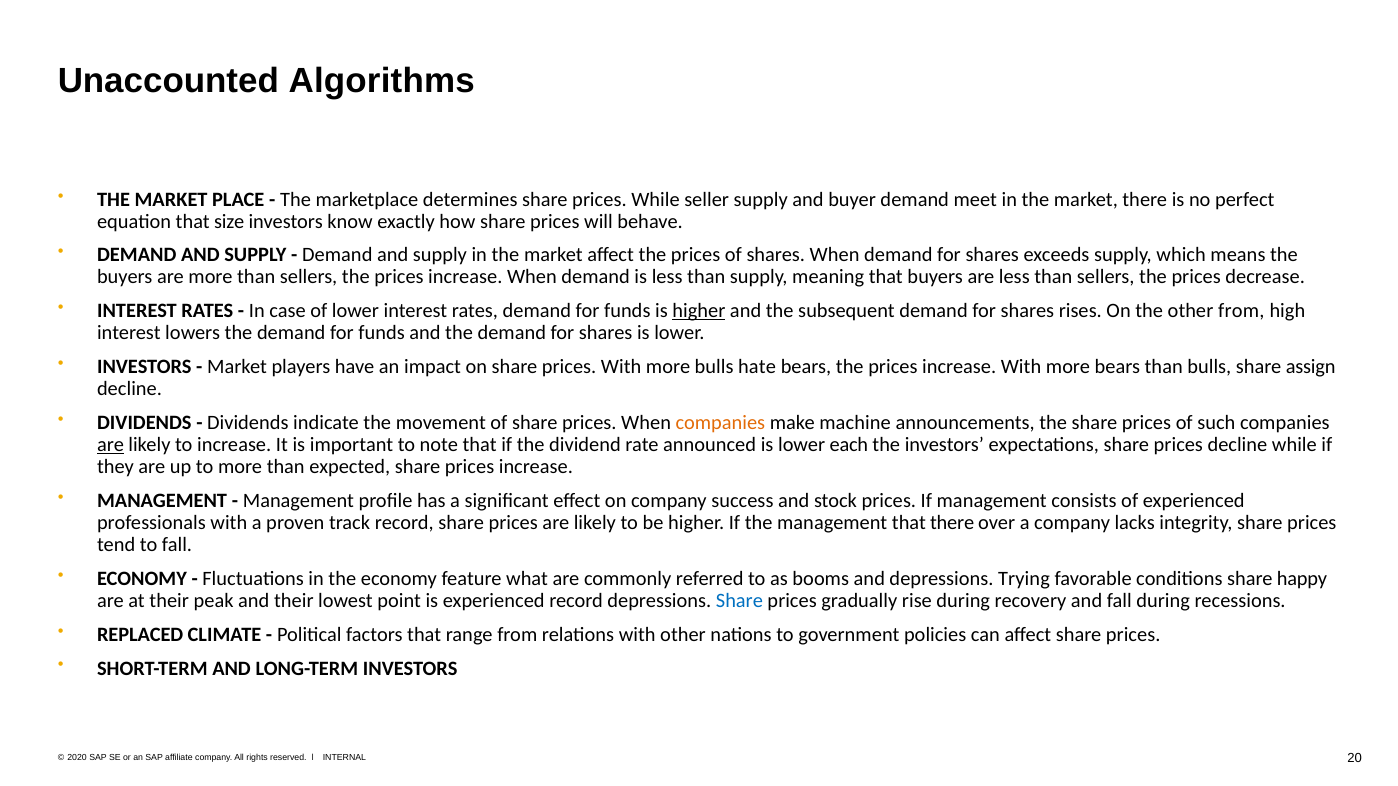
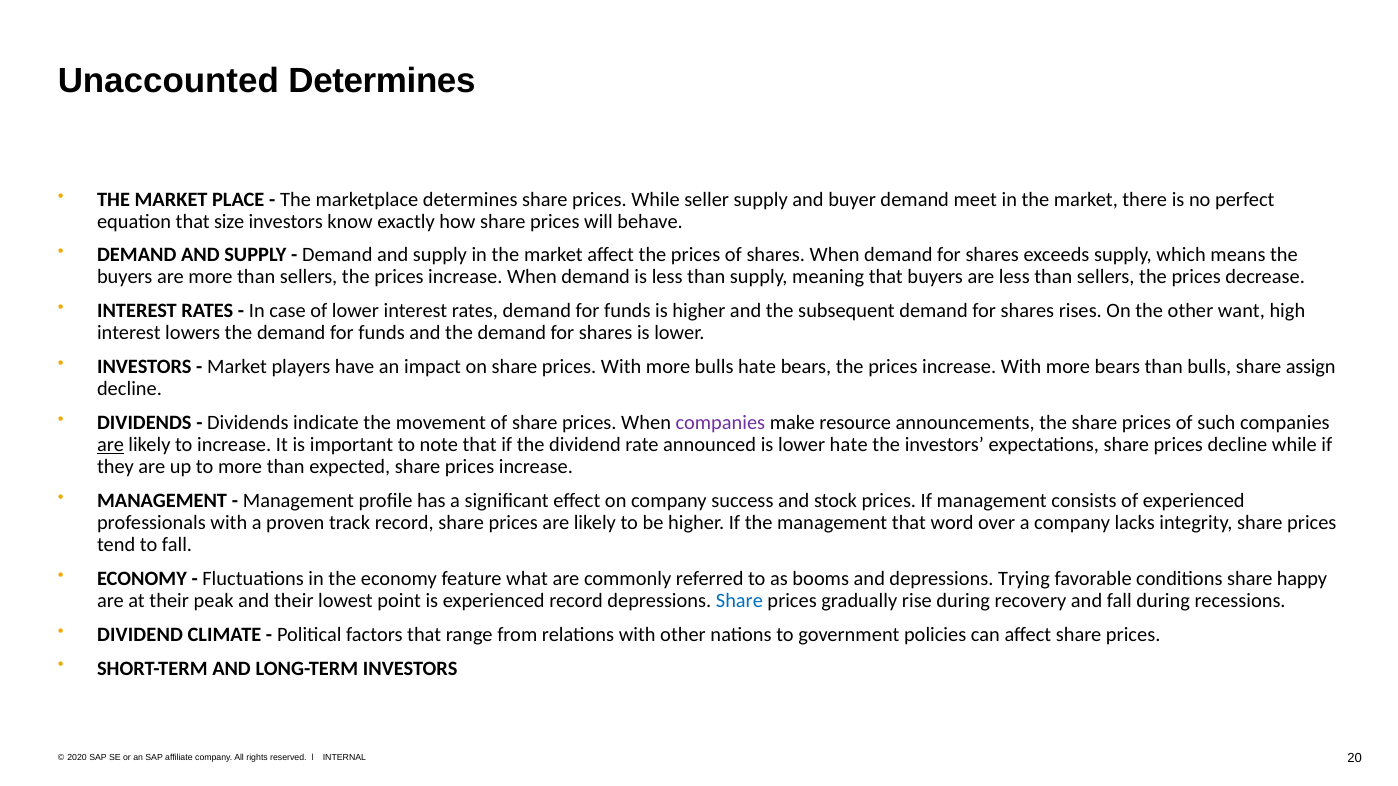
Unaccounted Algorithms: Algorithms -> Determines
higher at (699, 311) underline: present -> none
other from: from -> want
companies at (720, 423) colour: orange -> purple
machine: machine -> resource
lower each: each -> hate
that there: there -> word
REPLACED at (140, 635): REPLACED -> DIVIDEND
